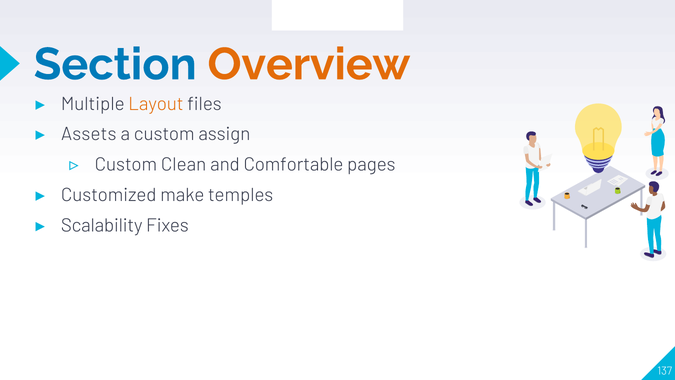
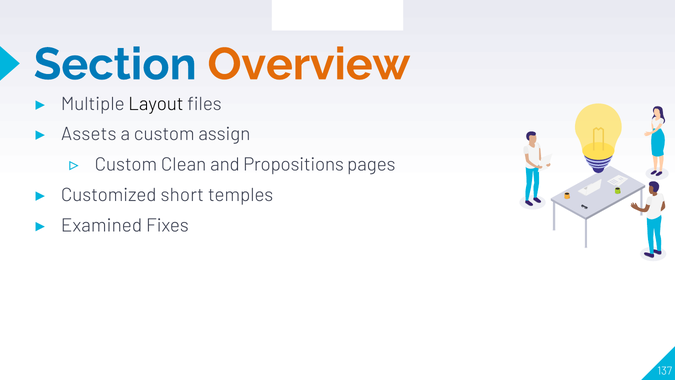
Layout colour: orange -> black
Comfortable: Comfortable -> Propositions
make: make -> short
Scalability: Scalability -> Examined
